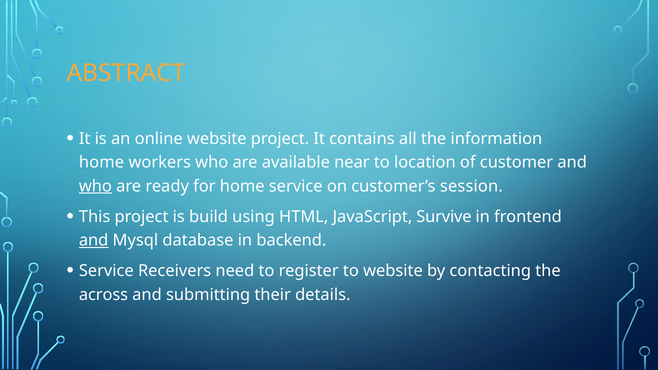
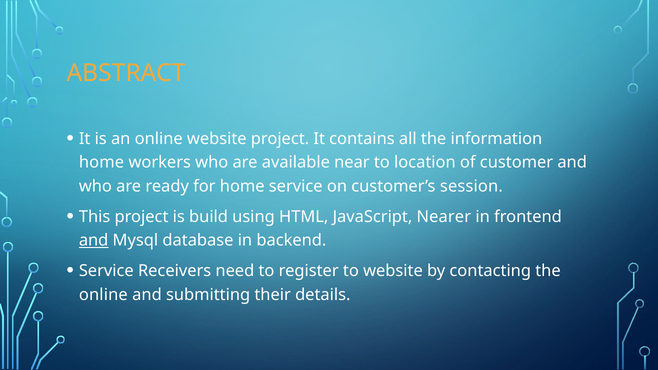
who at (95, 186) underline: present -> none
Survive: Survive -> Nearer
across at (103, 295): across -> online
